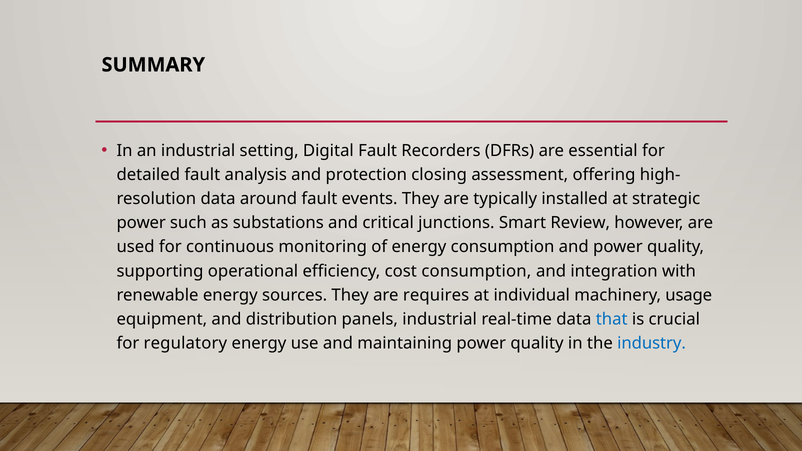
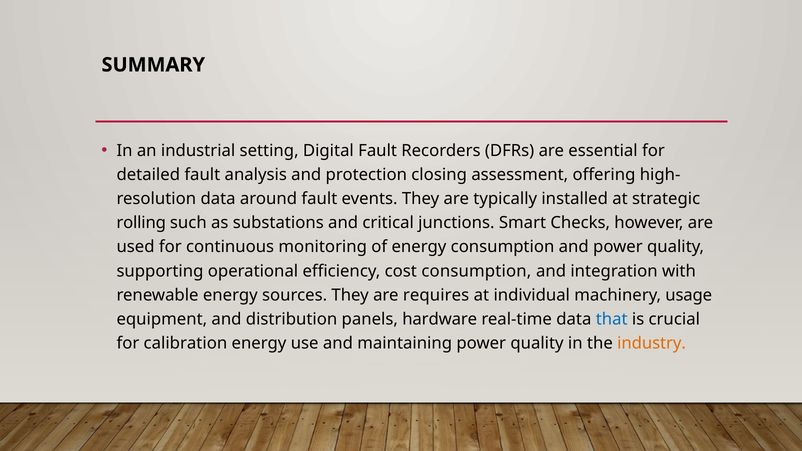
power at (141, 223): power -> rolling
Review: Review -> Checks
panels industrial: industrial -> hardware
regulatory: regulatory -> calibration
industry colour: blue -> orange
